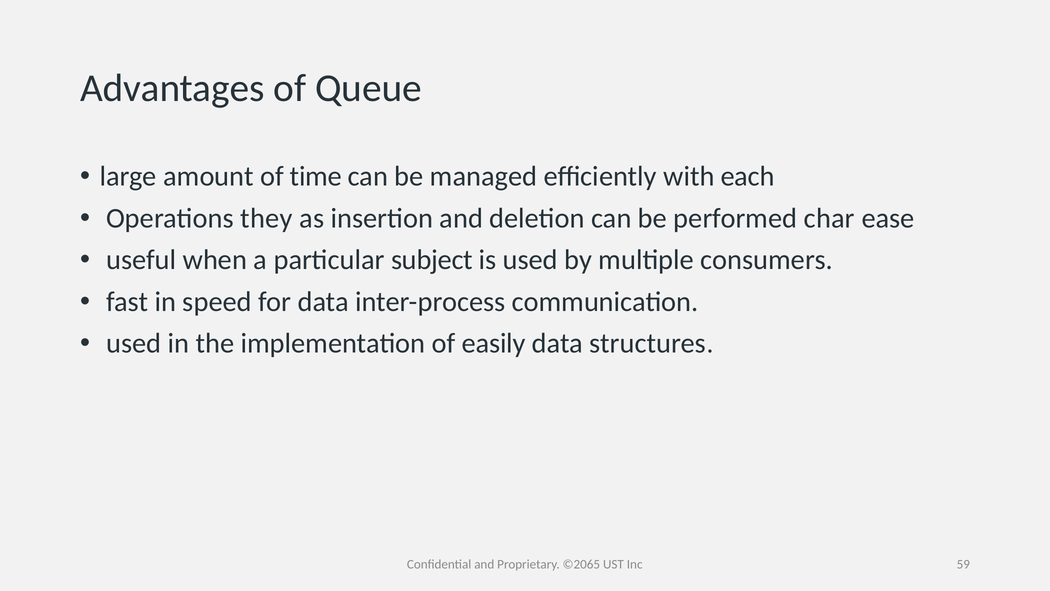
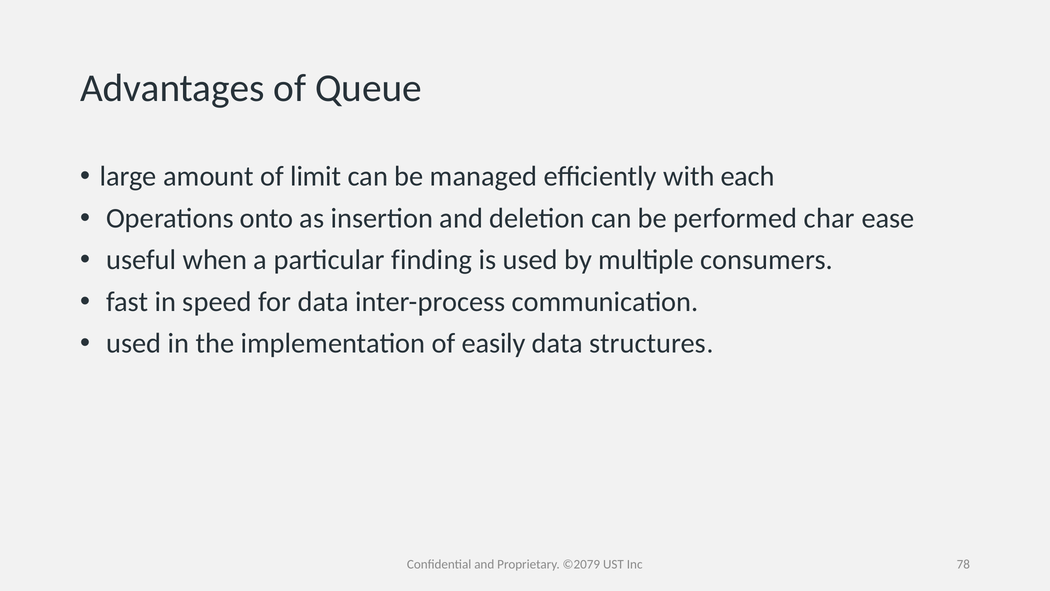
time: time -> limit
they: they -> onto
subject: subject -> finding
©2065: ©2065 -> ©2079
59: 59 -> 78
